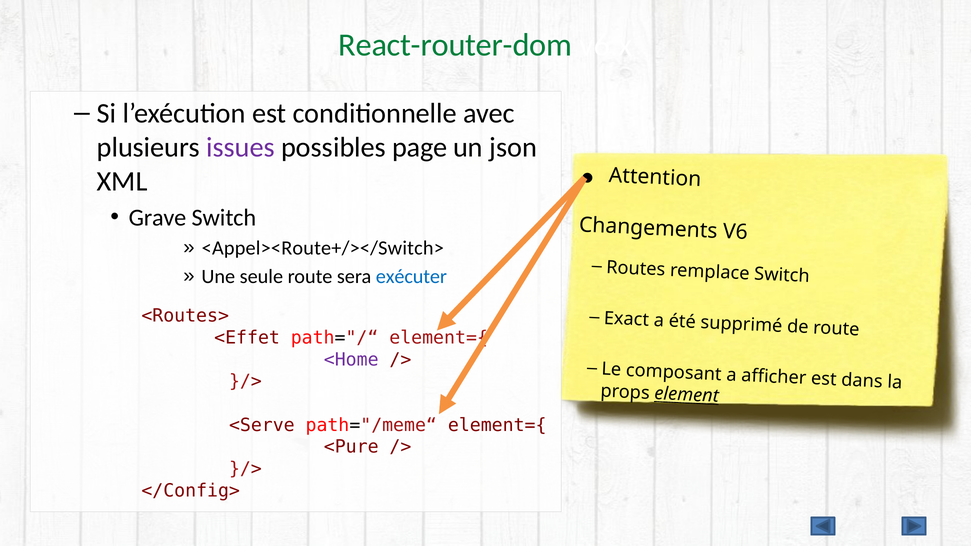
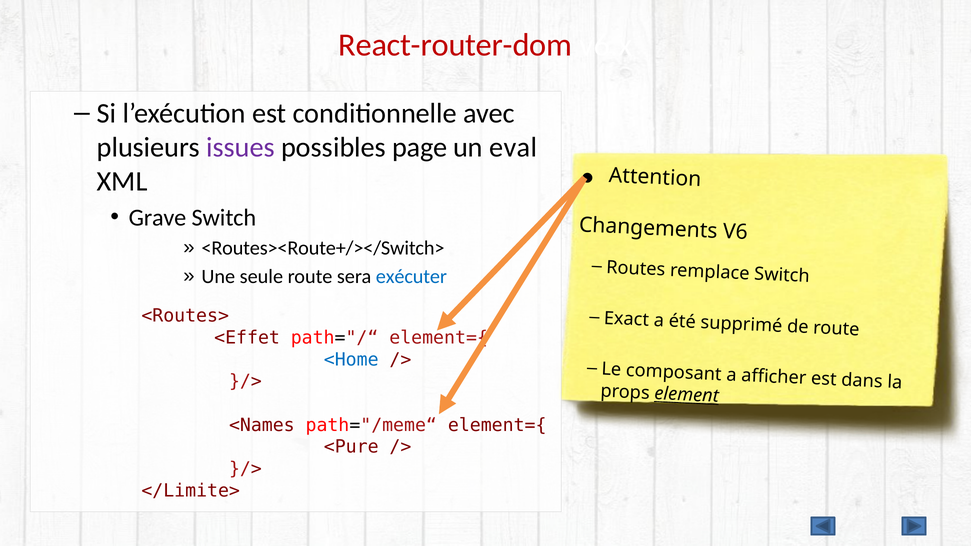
React-router-dom colour: green -> red
json: json -> eval
<Appel><Route+/></Switch>: <Appel><Route+/></Switch> -> <Routes><Route+/></Switch>
<Home colour: purple -> blue
<Serve: <Serve -> <Names
</Config>: </Config> -> </Limite>
